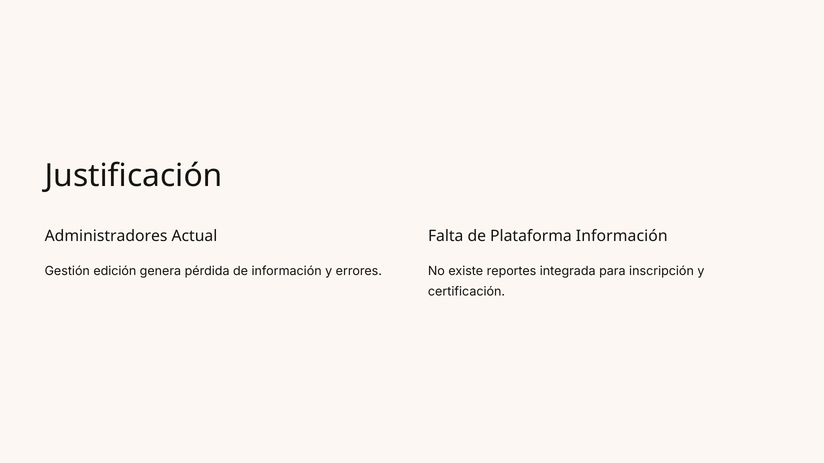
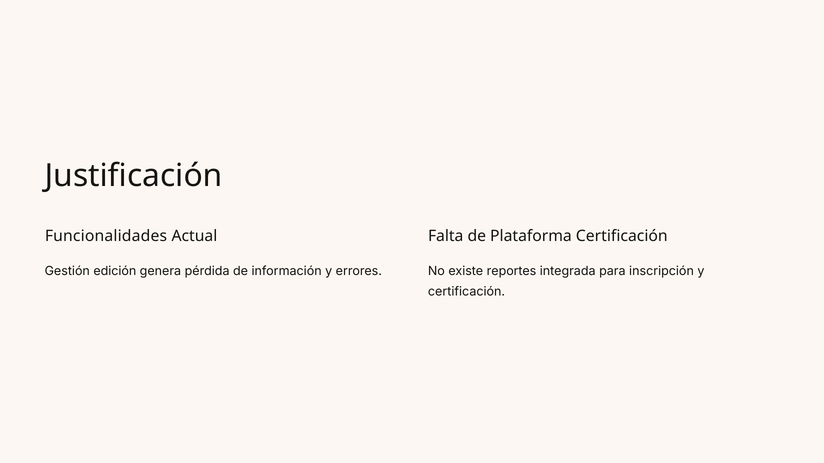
Administradores: Administradores -> Funcionalidades
Plataforma Información: Información -> Certificación
